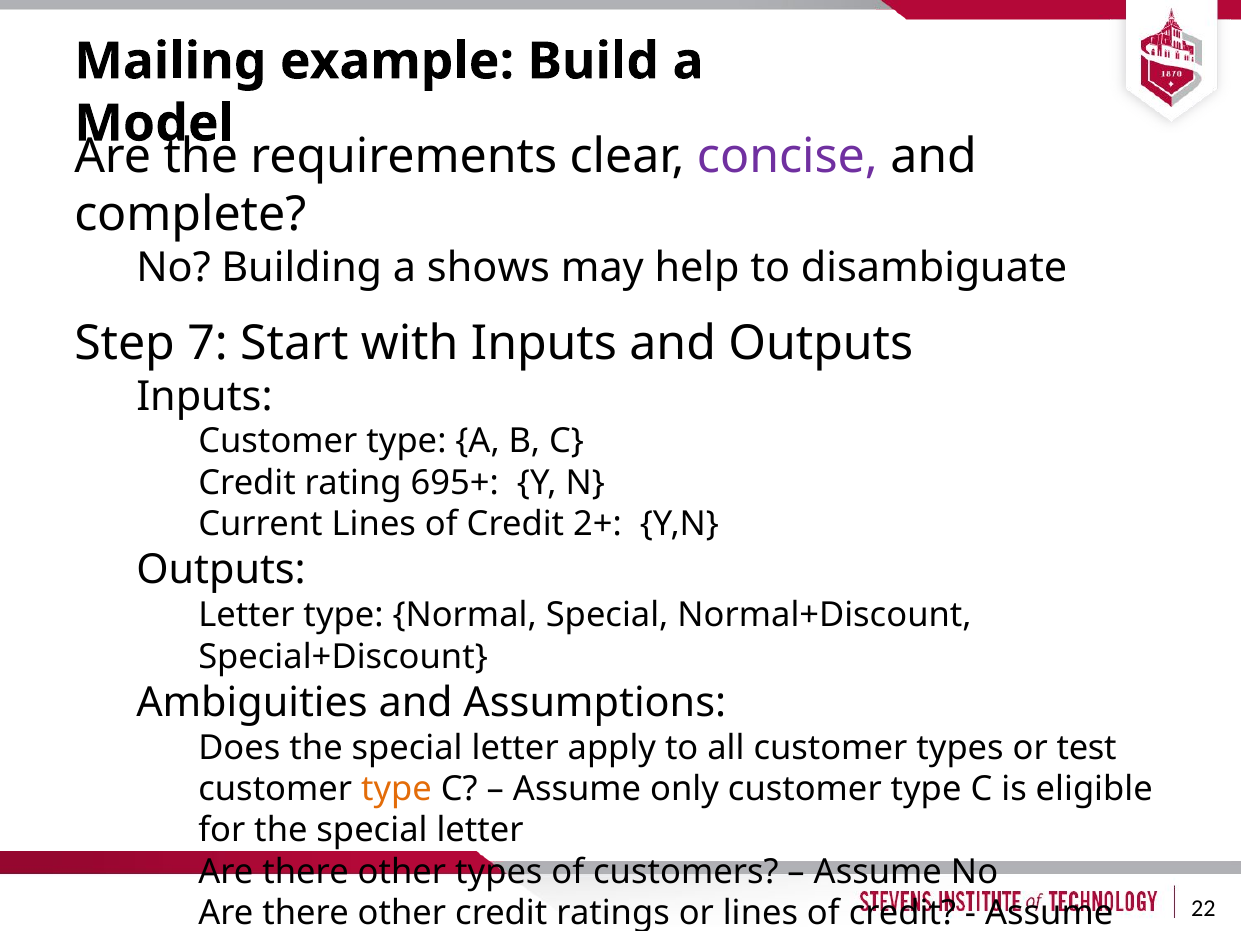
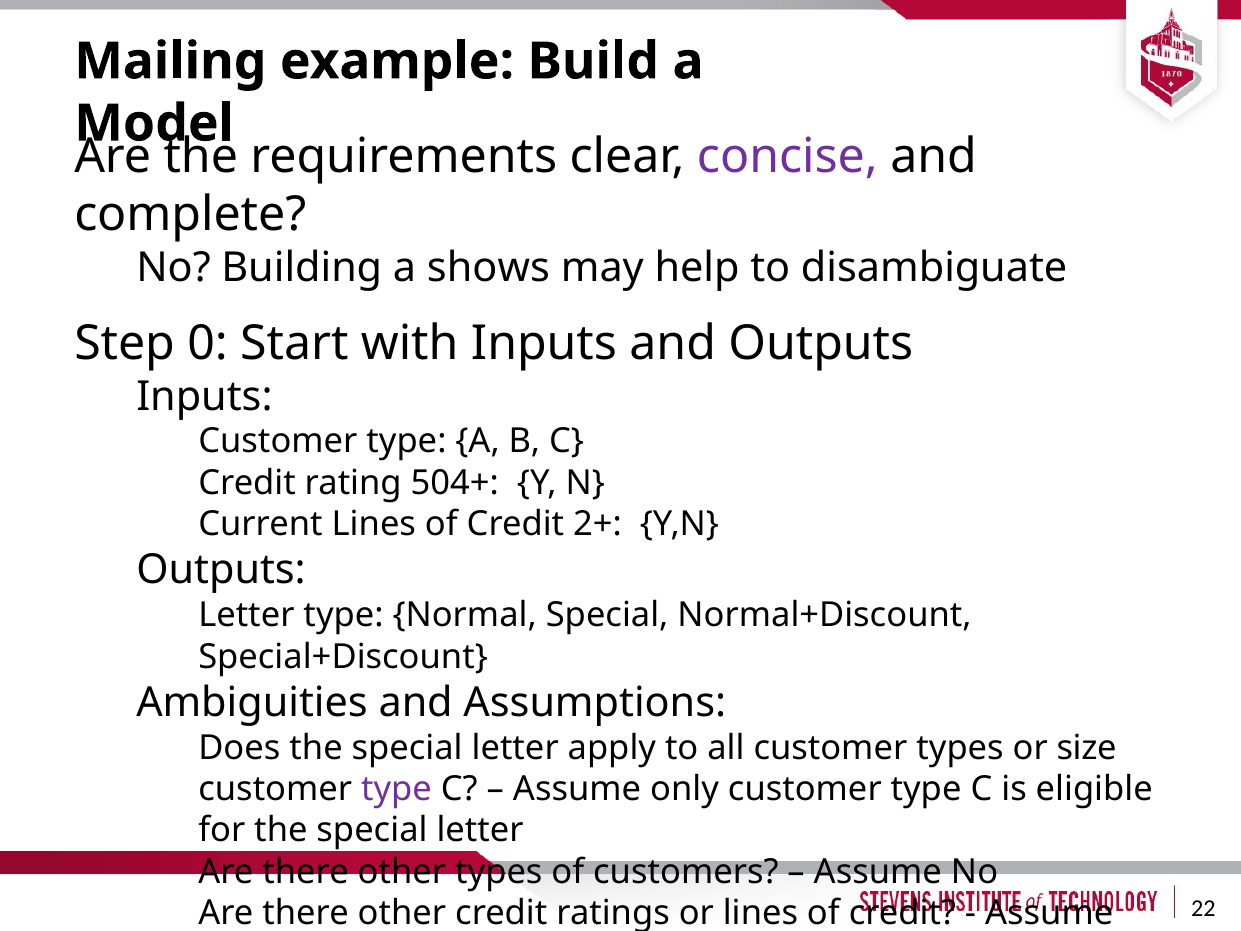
7: 7 -> 0
695+: 695+ -> 504+
test: test -> size
type at (397, 789) colour: orange -> purple
